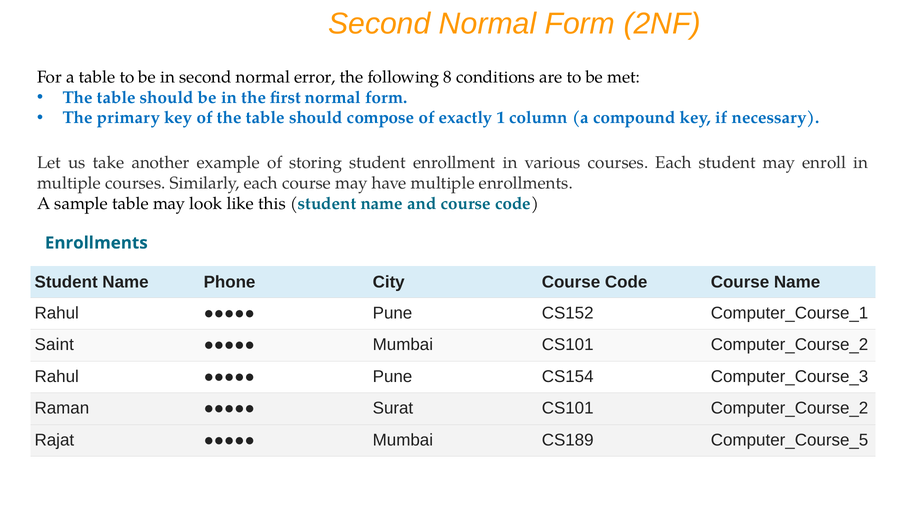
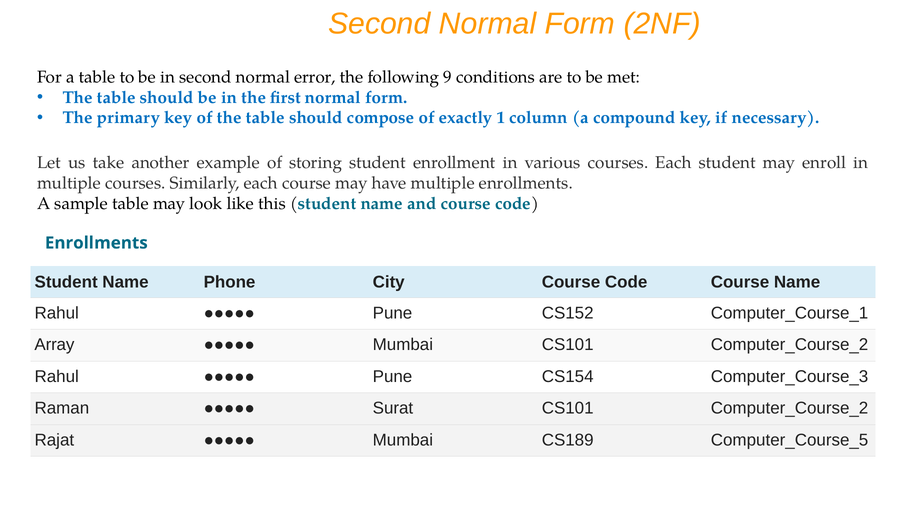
8: 8 -> 9
Saint: Saint -> Array
